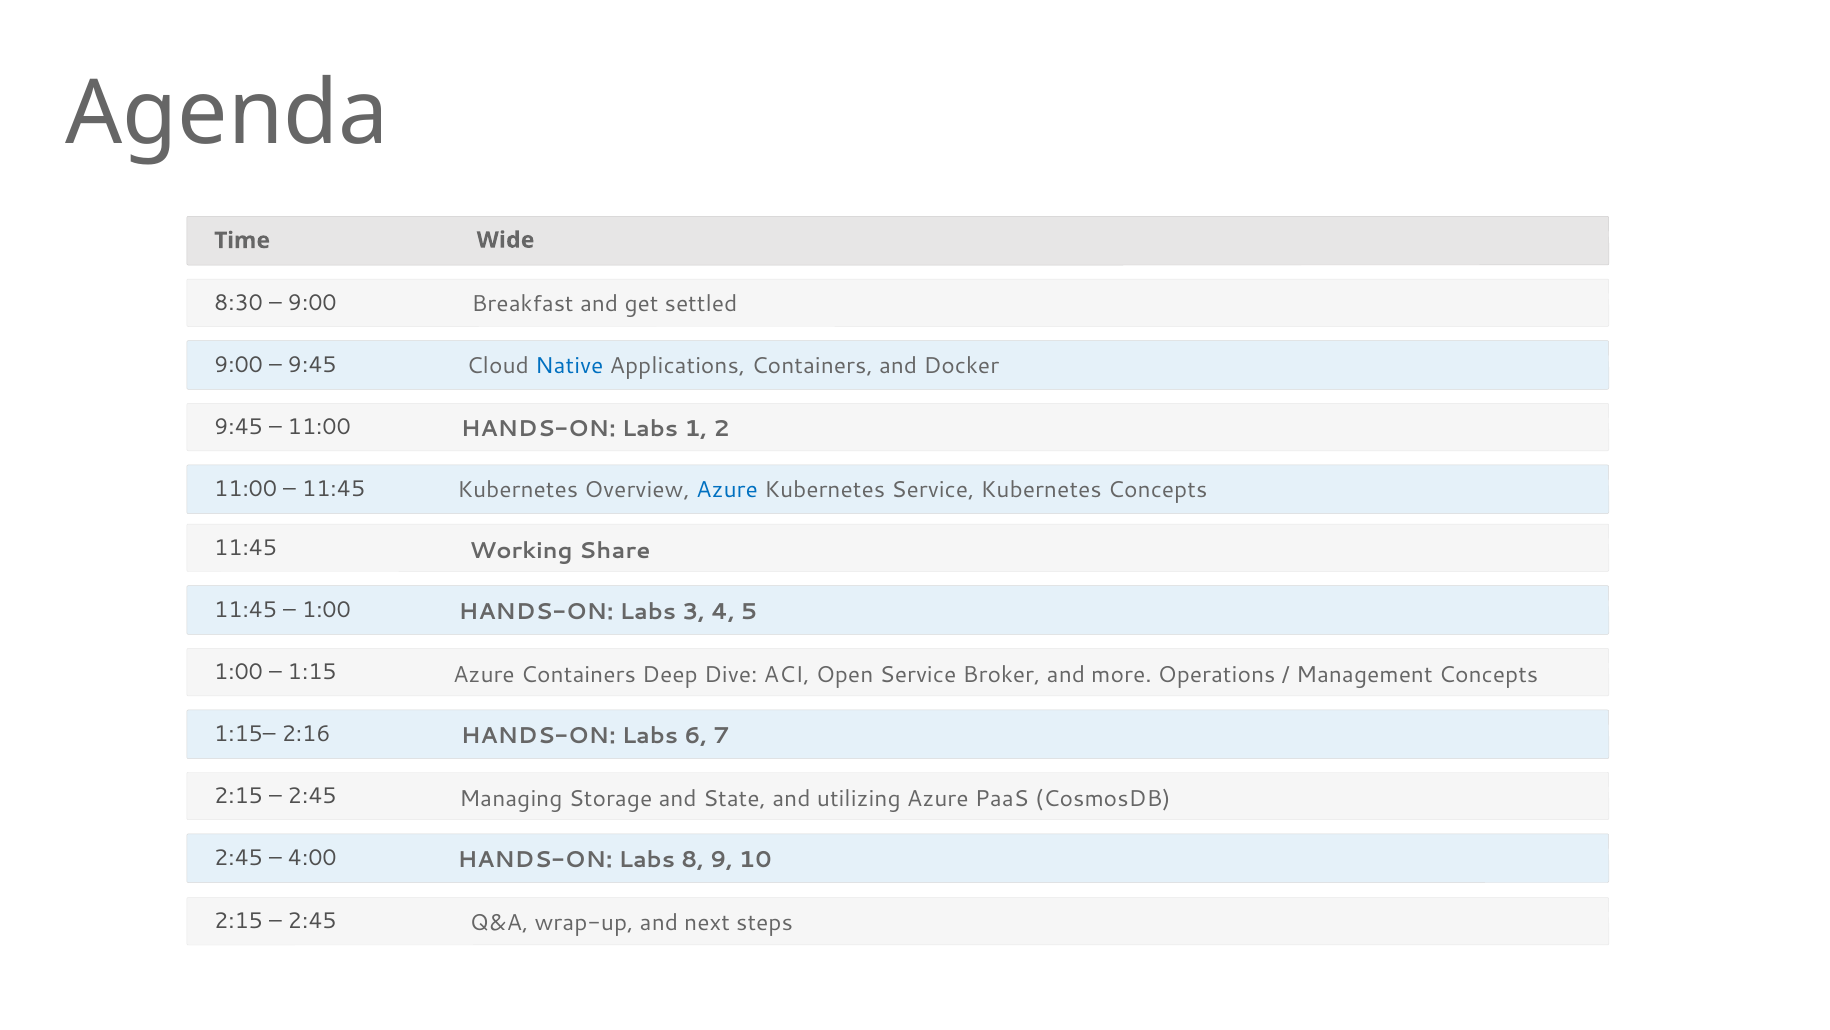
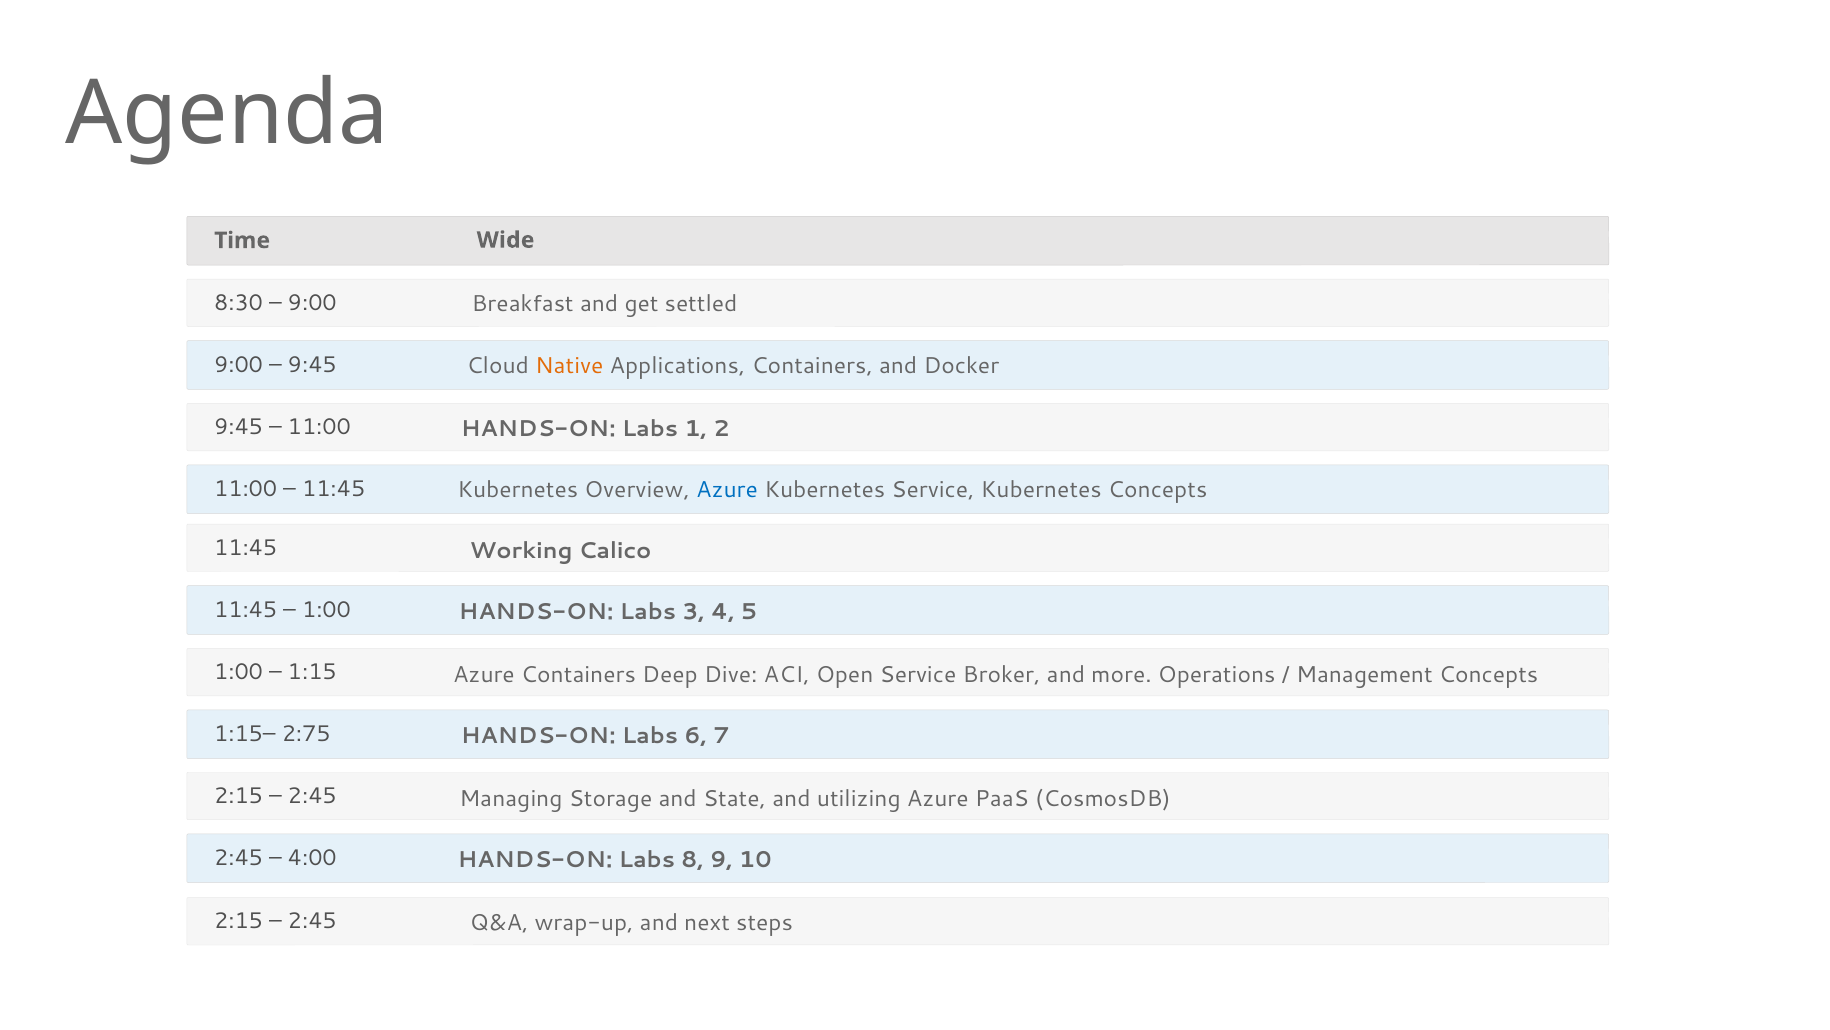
Native colour: blue -> orange
Share: Share -> Calico
2:16: 2:16 -> 2:75
